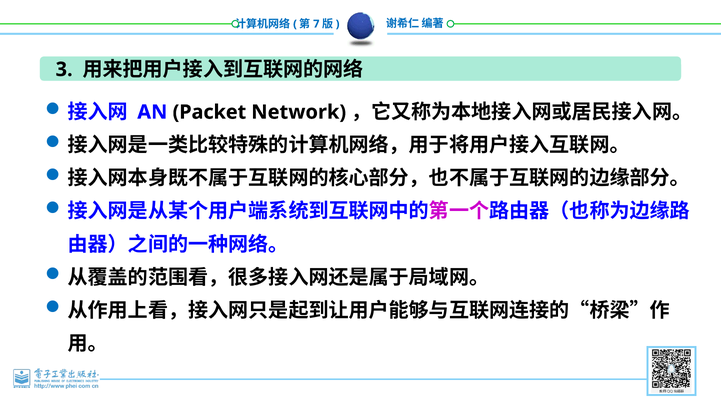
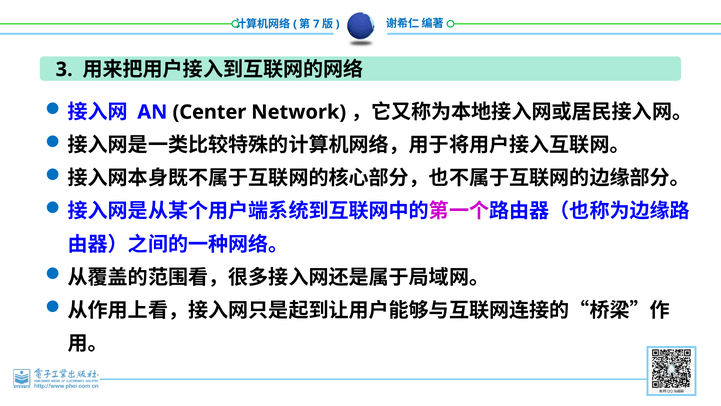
Packet: Packet -> Center
